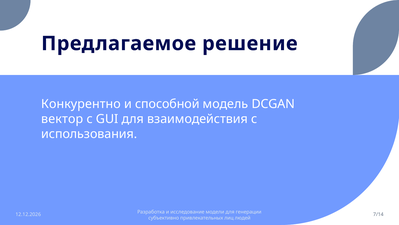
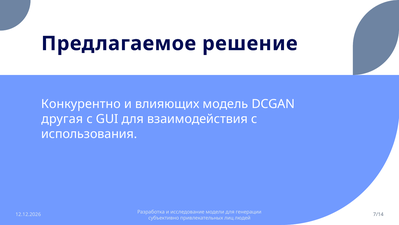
способной: способной -> влияющих
вектор: вектор -> другая
